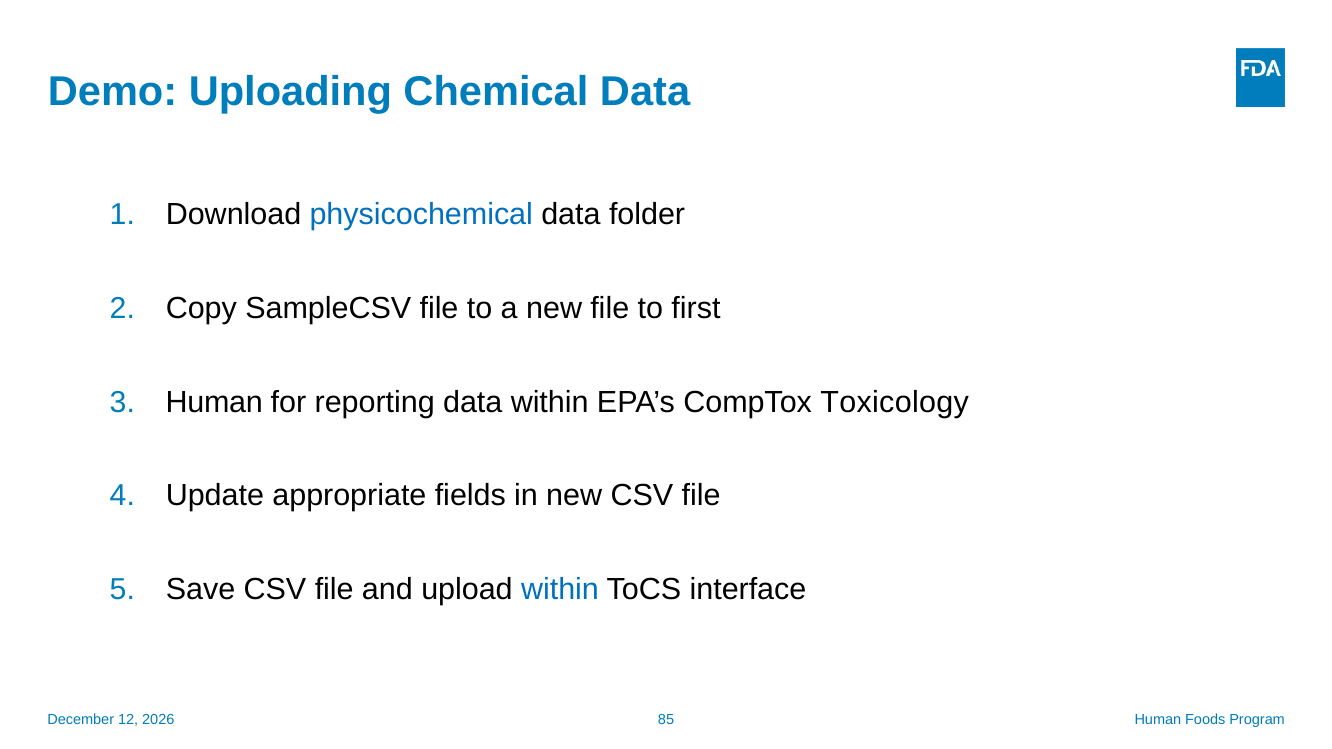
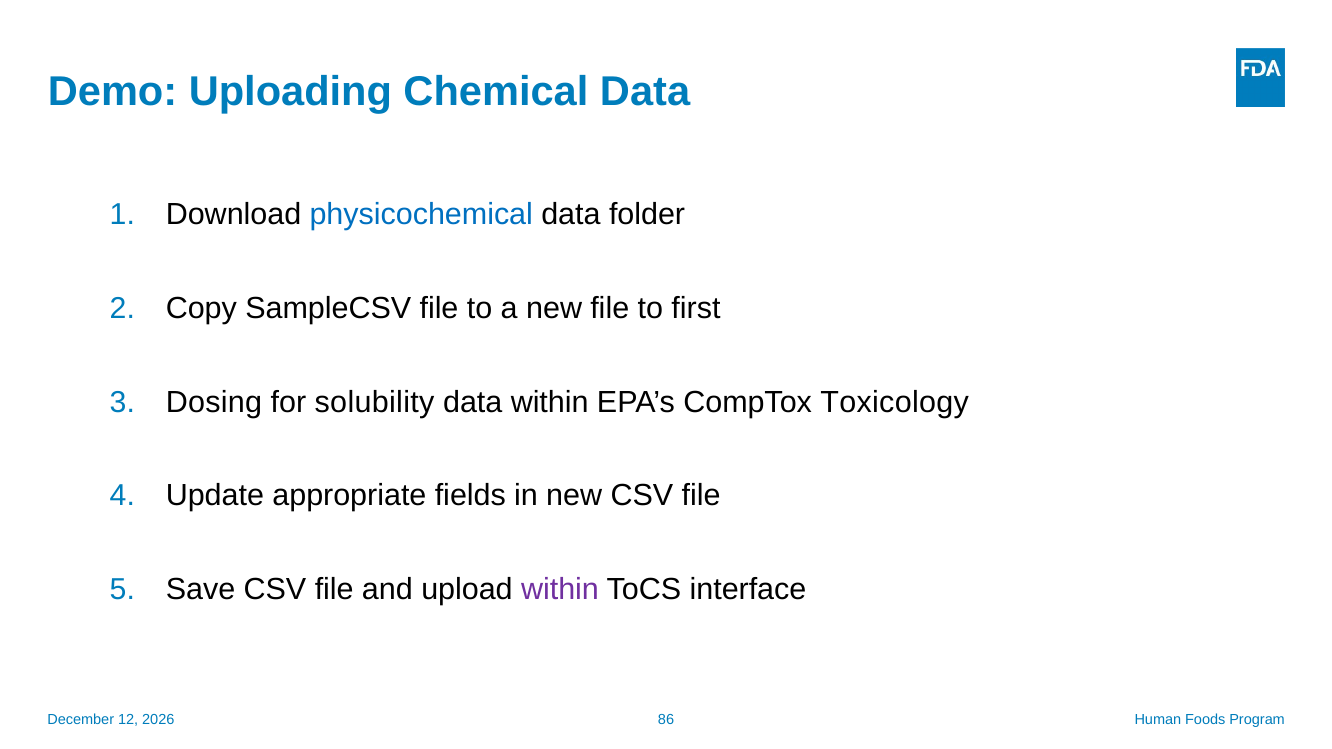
Human at (214, 402): Human -> Dosing
reporting: reporting -> solubility
within at (560, 589) colour: blue -> purple
85: 85 -> 86
